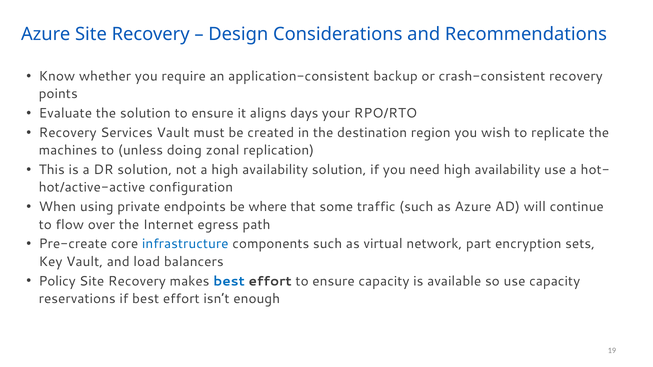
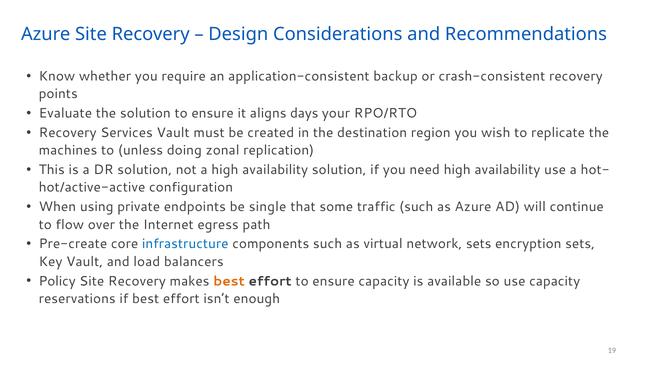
where: where -> single
network part: part -> sets
best at (229, 281) colour: blue -> orange
